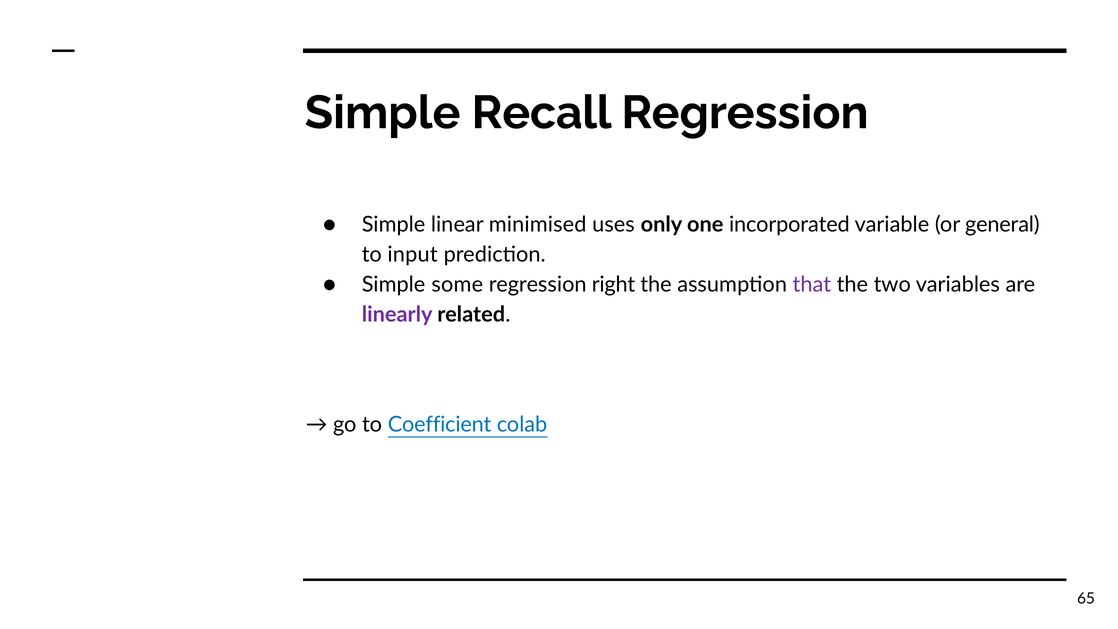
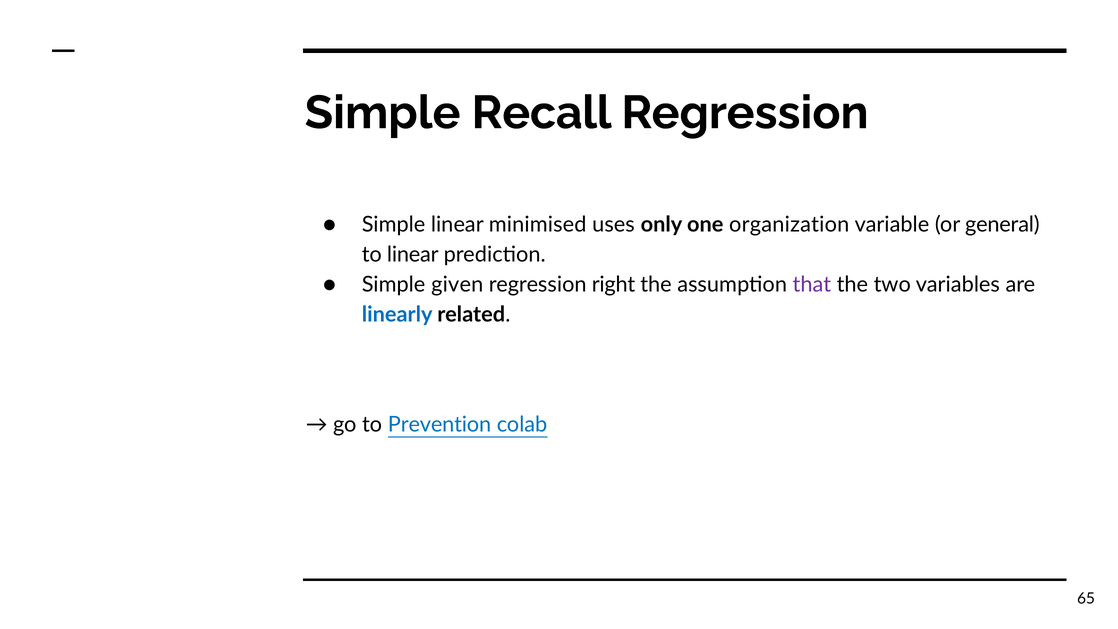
incorporated: incorporated -> organization
to input: input -> linear
some: some -> given
linearly colour: purple -> blue
Coefficient: Coefficient -> Prevention
